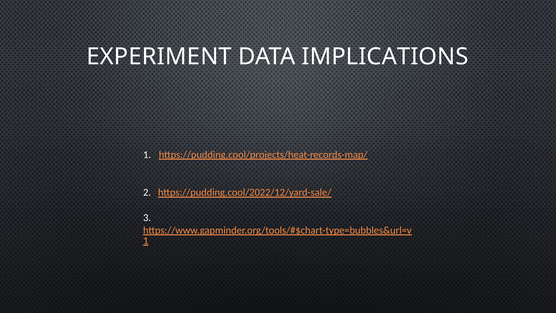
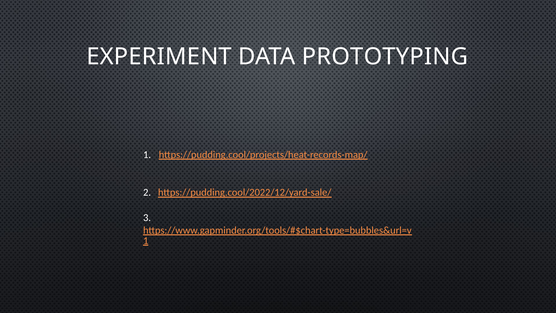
IMPLICATIONS: IMPLICATIONS -> PROTOTYPING
